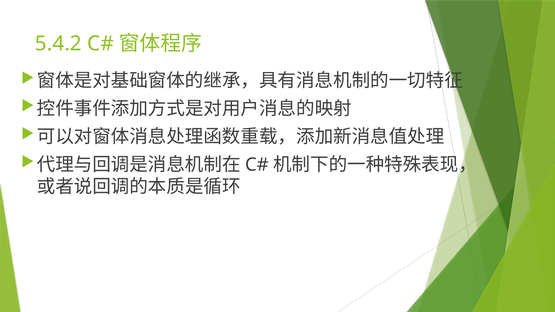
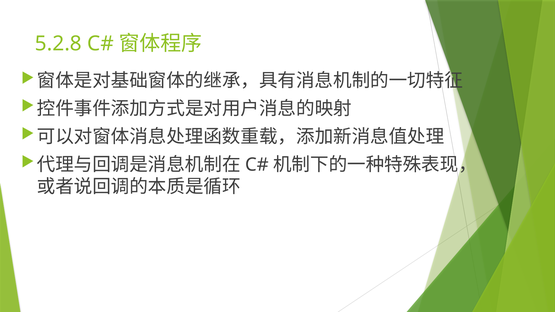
5.4.2: 5.4.2 -> 5.2.8
